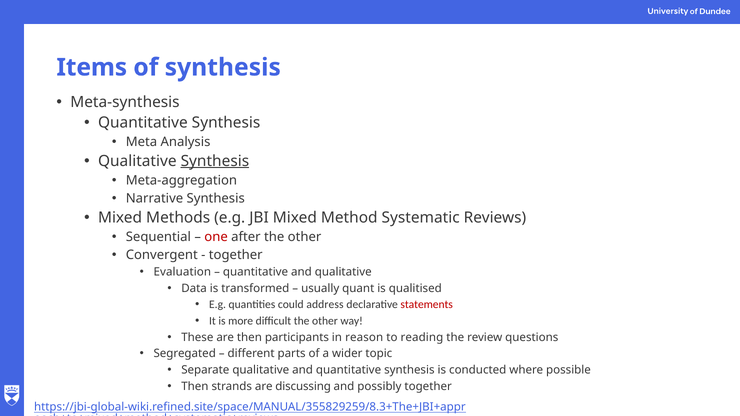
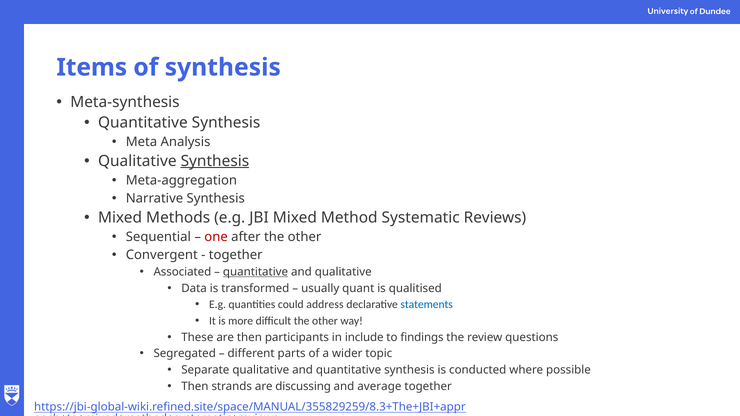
Evaluation: Evaluation -> Associated
quantitative at (256, 272) underline: none -> present
statements colour: red -> blue
reason: reason -> include
reading: reading -> findings
possibly: possibly -> average
